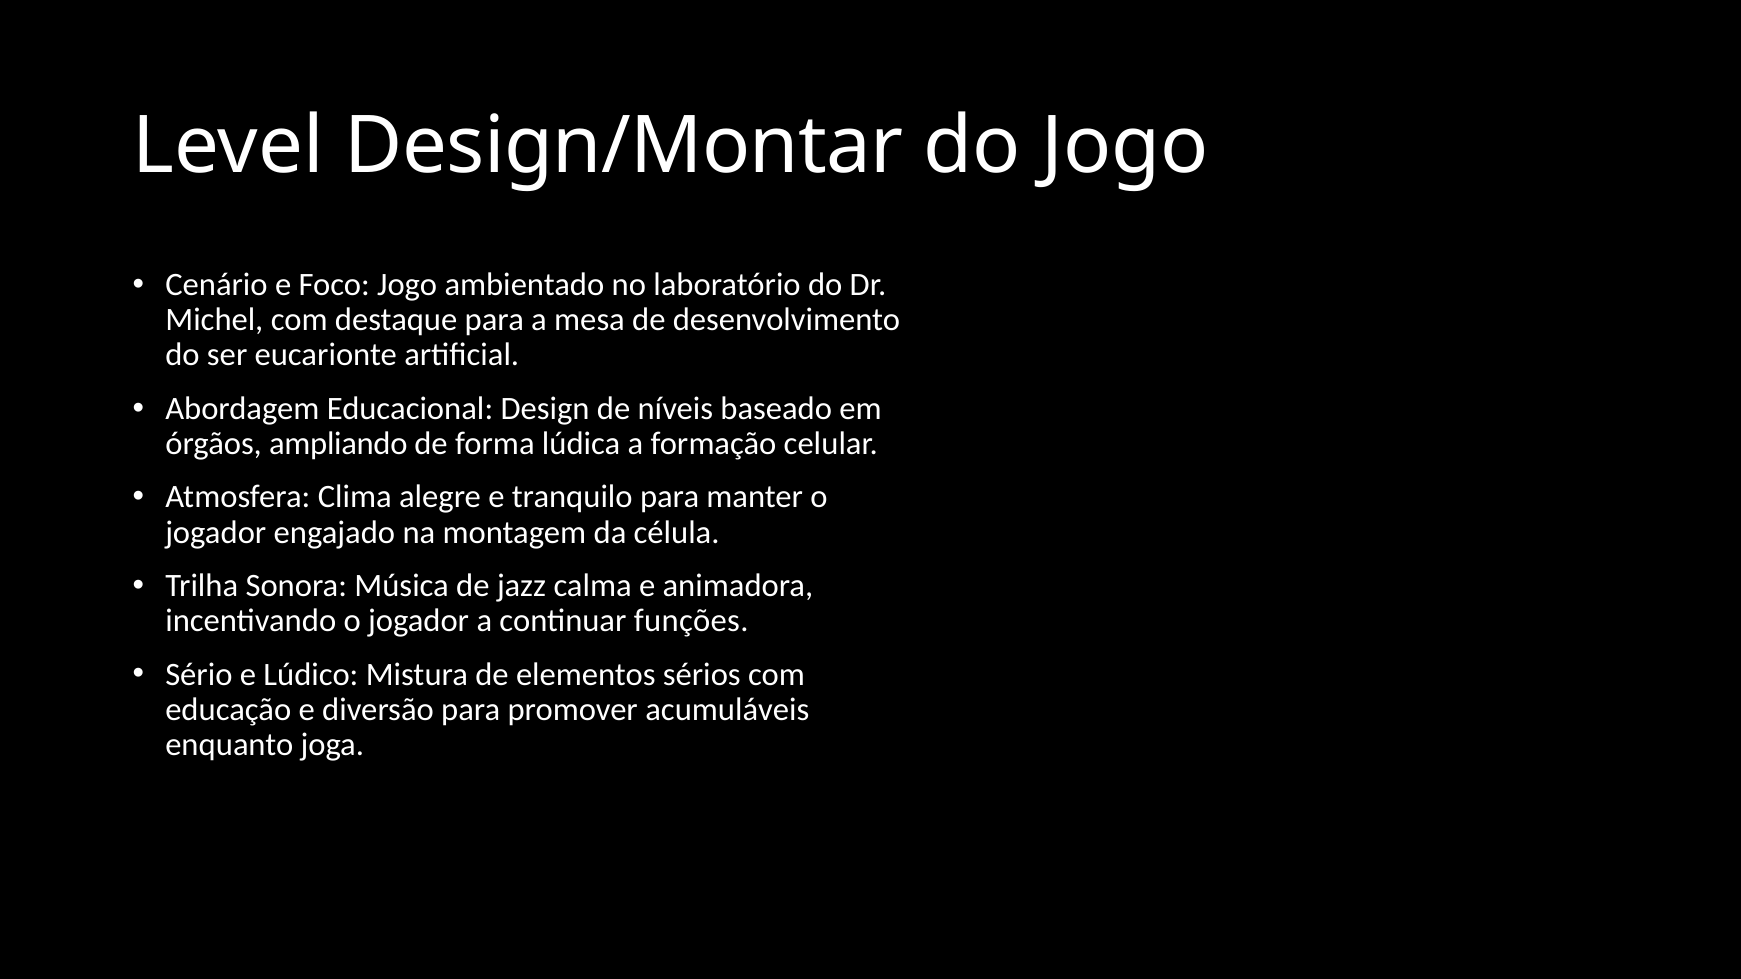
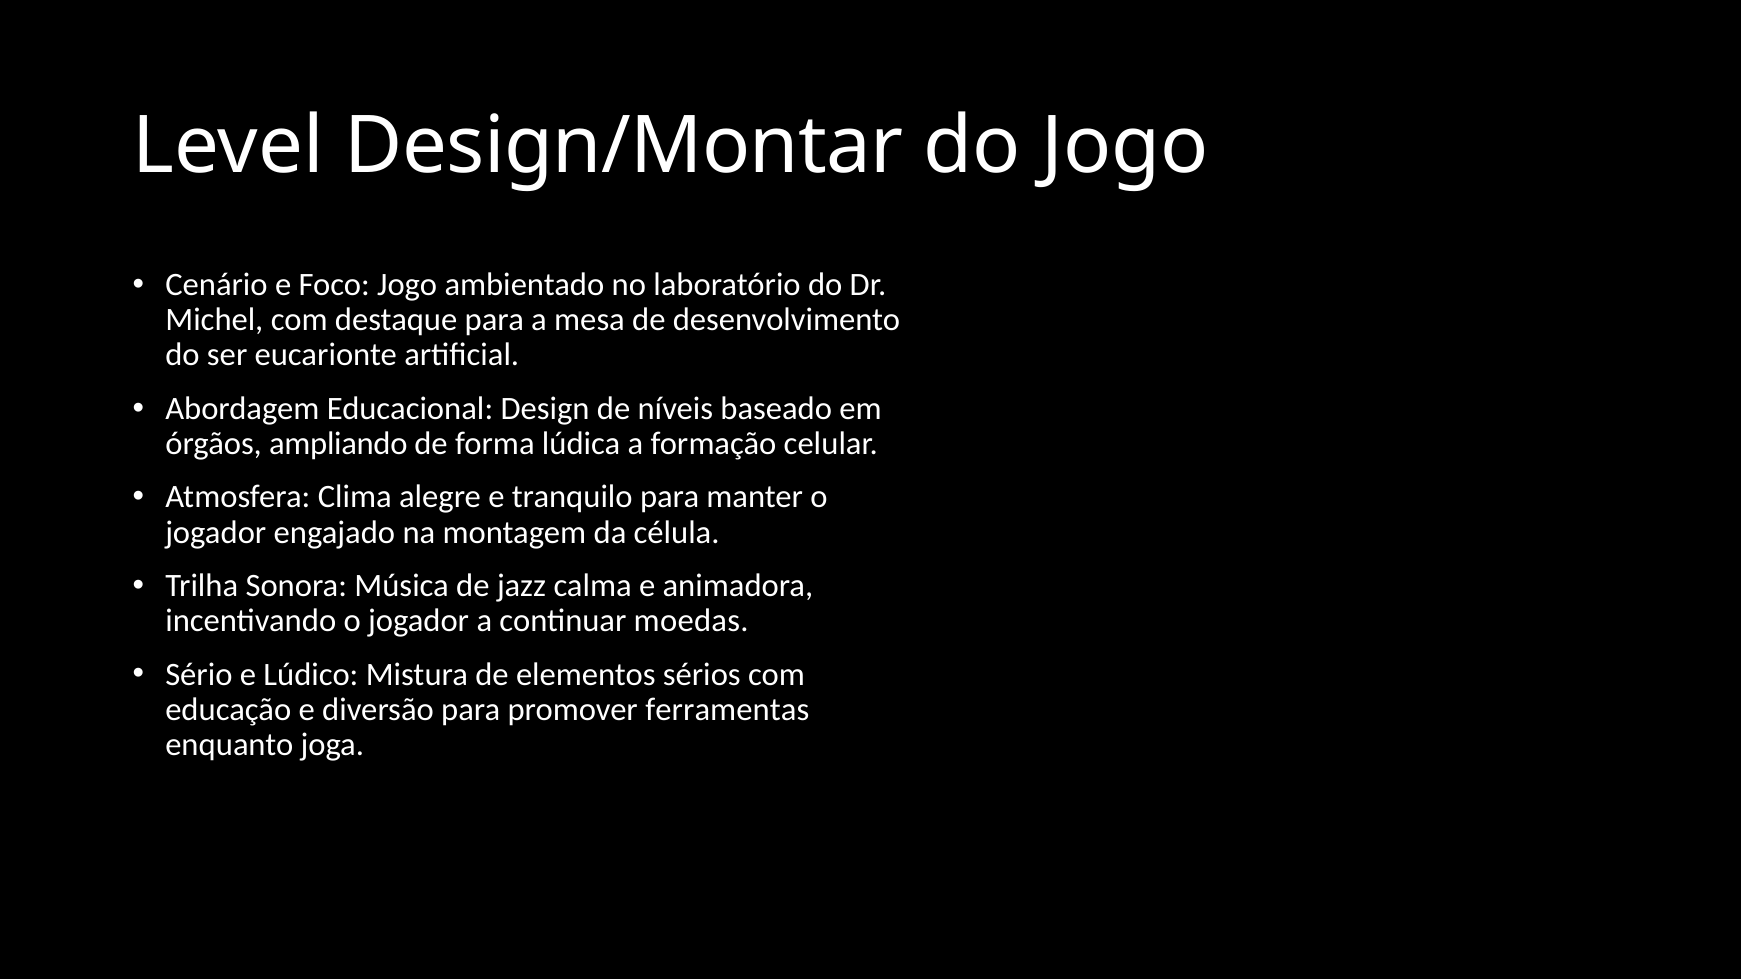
funções: funções -> moedas
acumuláveis: acumuláveis -> ferramentas
